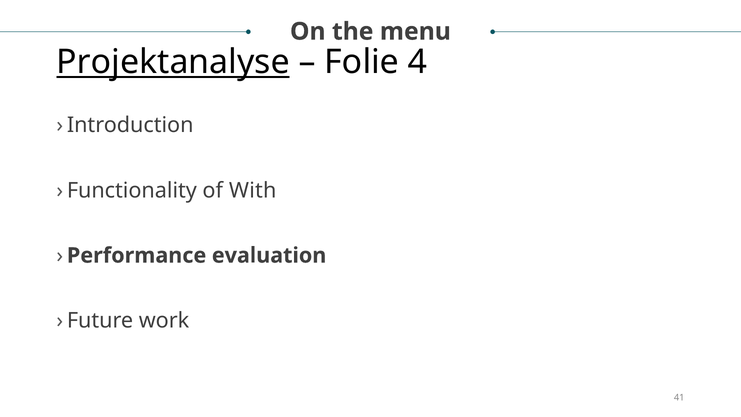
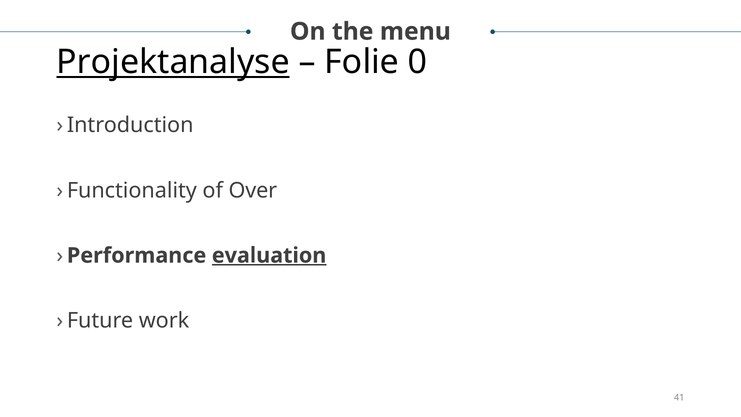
4: 4 -> 0
With: With -> Over
evaluation underline: none -> present
